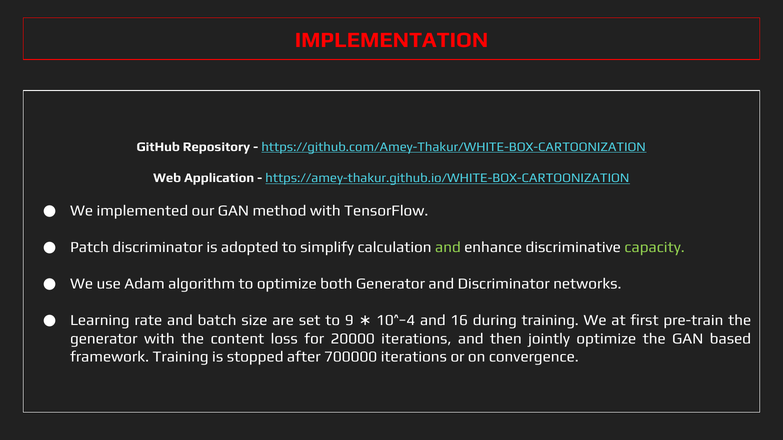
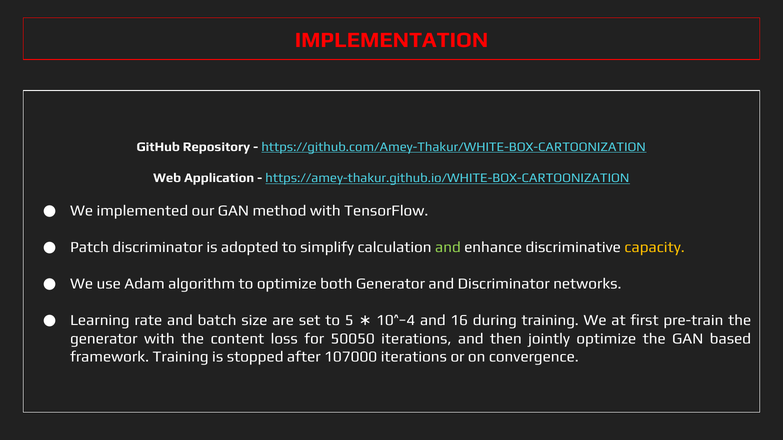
capacity colour: light green -> yellow
9: 9 -> 5
20000: 20000 -> 50050
700000: 700000 -> 107000
